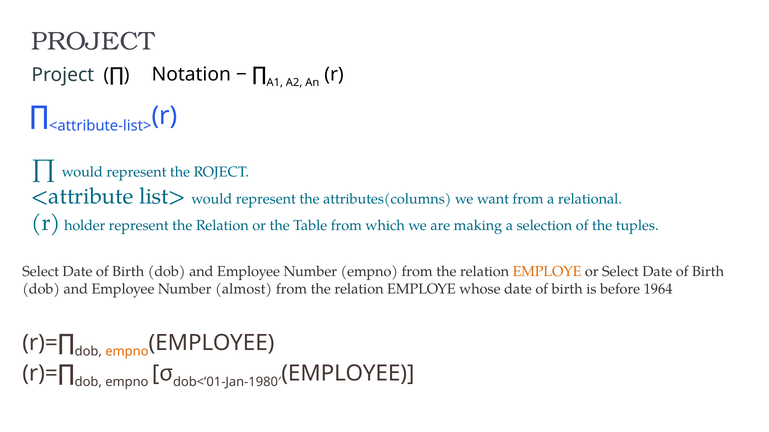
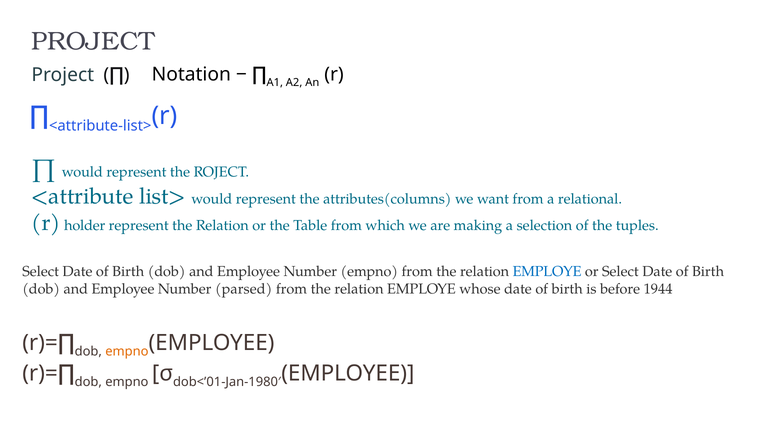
EMPLOYE at (547, 272) colour: orange -> blue
almost: almost -> parsed
1964: 1964 -> 1944
